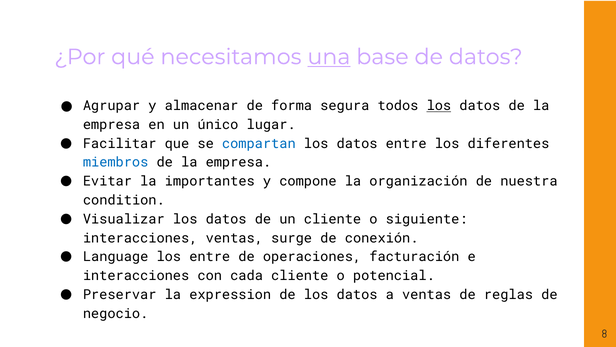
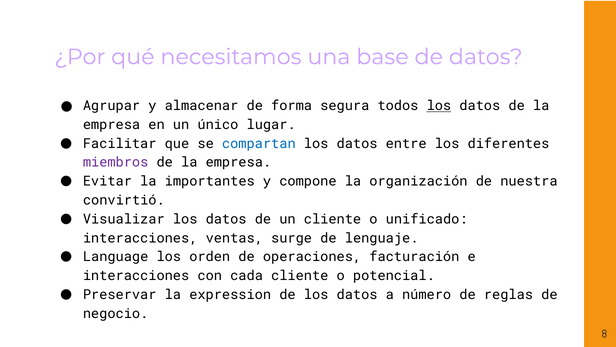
una underline: present -> none
miembros colour: blue -> purple
condition: condition -> convirtió
siguiente: siguiente -> unificado
conexión: conexión -> lenguaje
los entre: entre -> orden
a ventas: ventas -> número
